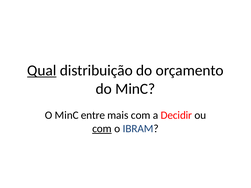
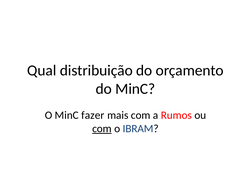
Qual underline: present -> none
entre: entre -> fazer
Decidir: Decidir -> Rumos
